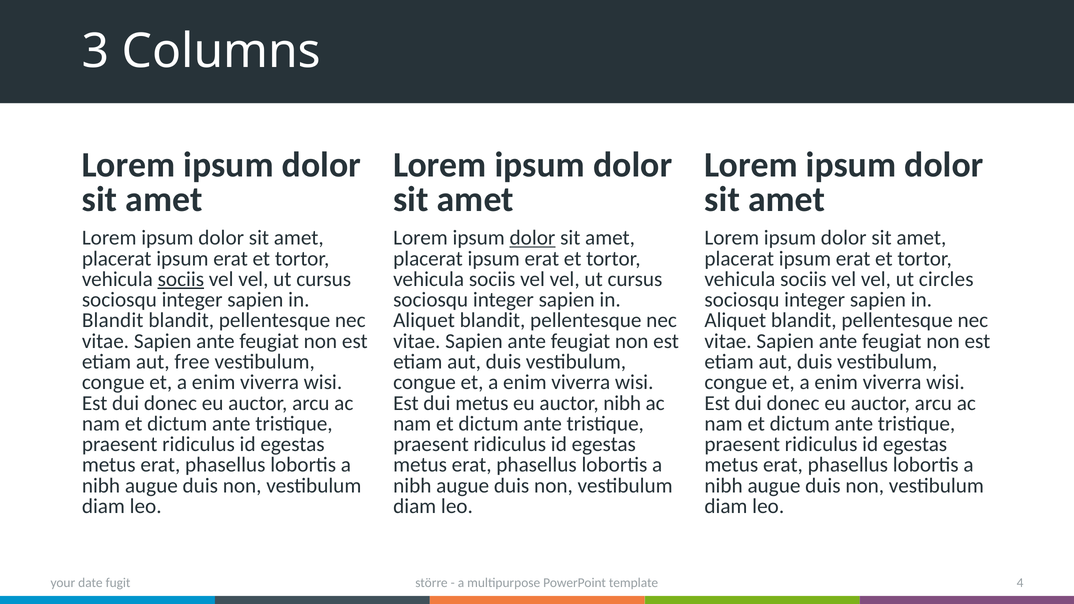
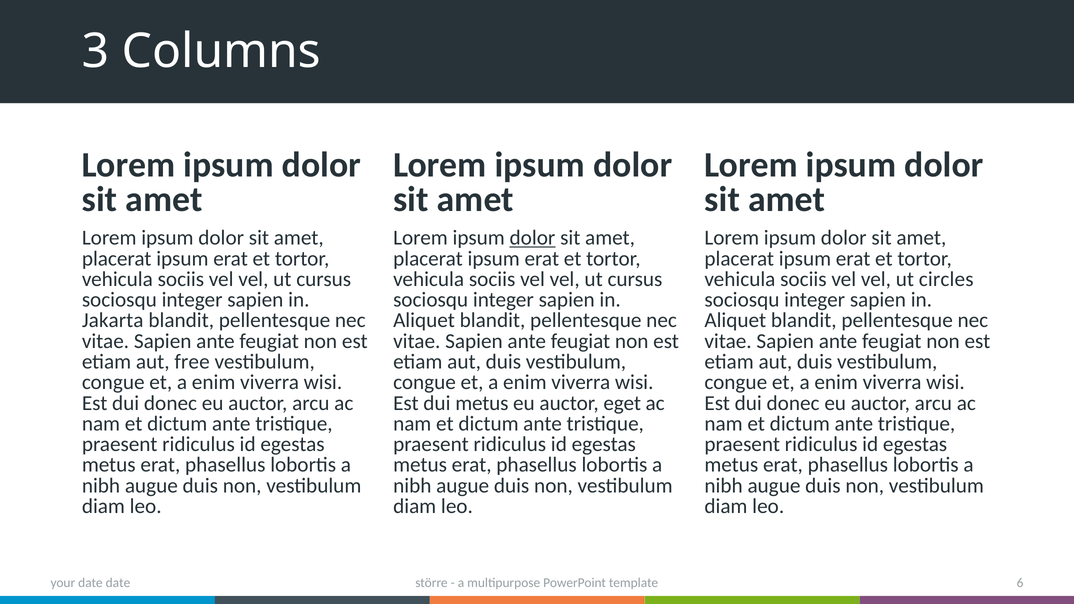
sociis at (181, 279) underline: present -> none
Blandit at (113, 321): Blandit -> Jakarta
auctor nibh: nibh -> eget
4: 4 -> 6
date fugit: fugit -> date
